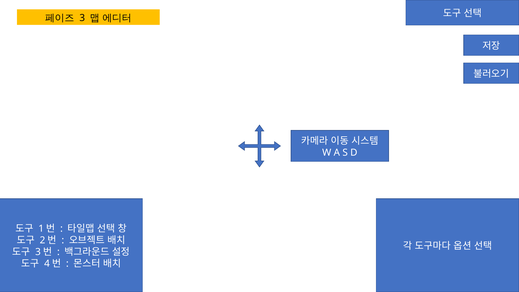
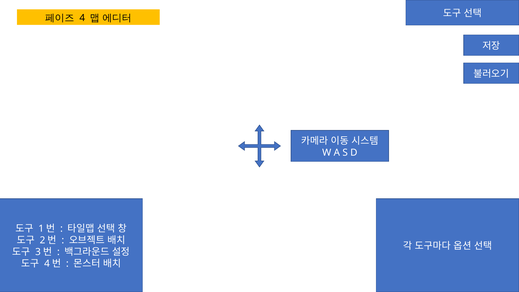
3: 3 -> 4
